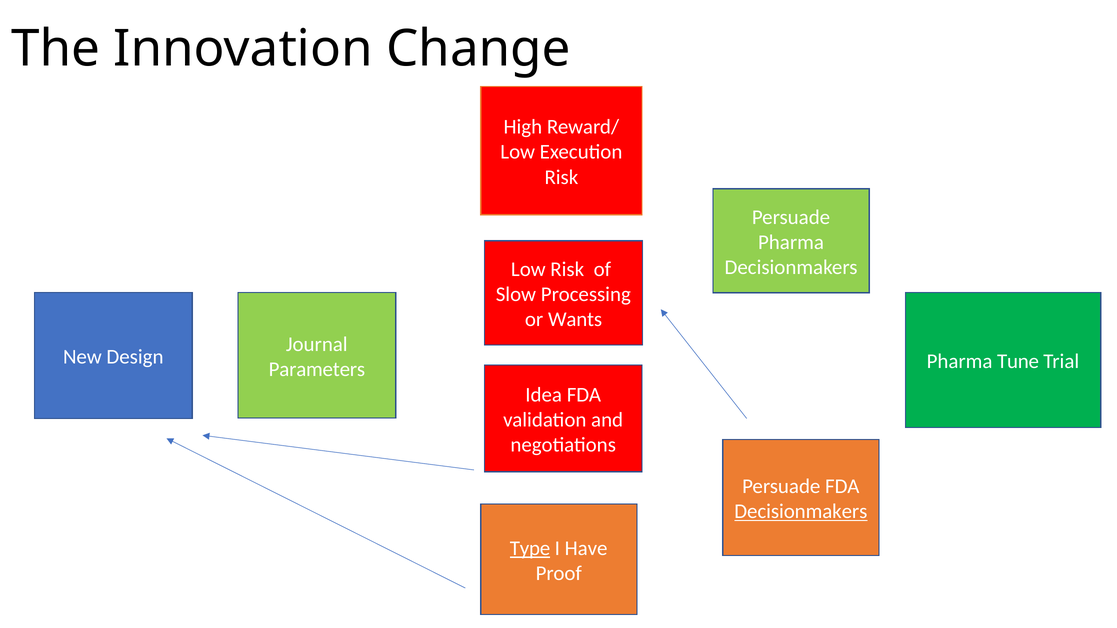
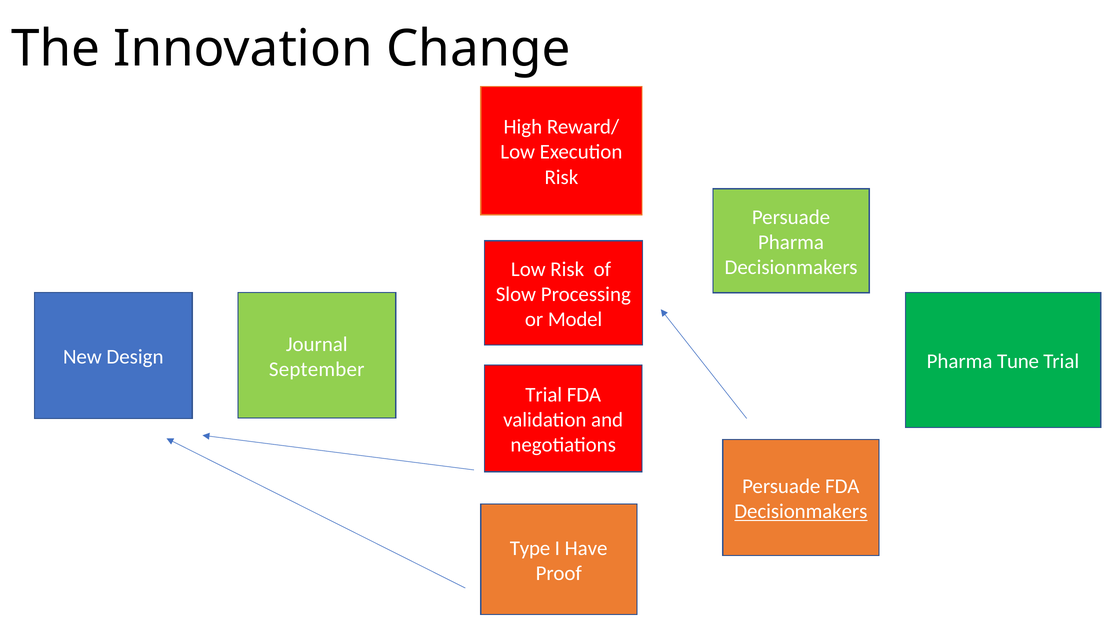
Wants: Wants -> Model
Parameters: Parameters -> September
Idea at (544, 395): Idea -> Trial
Type underline: present -> none
